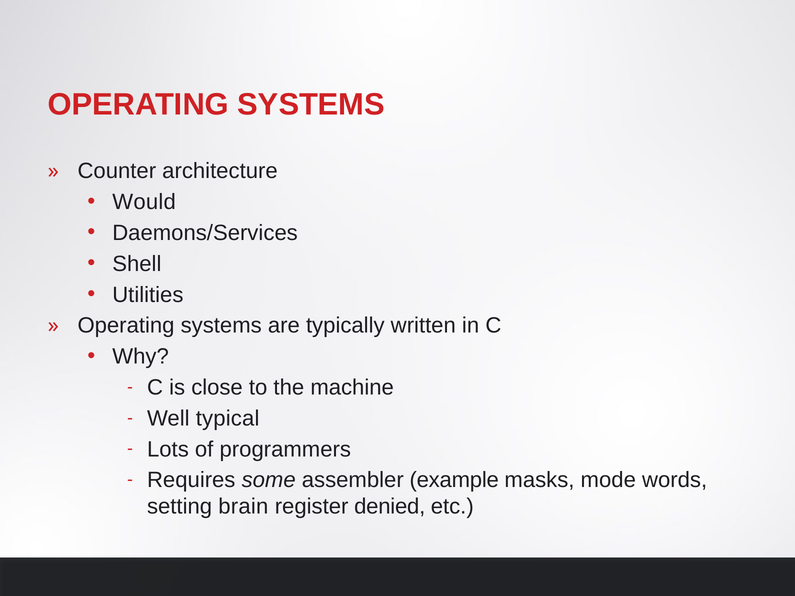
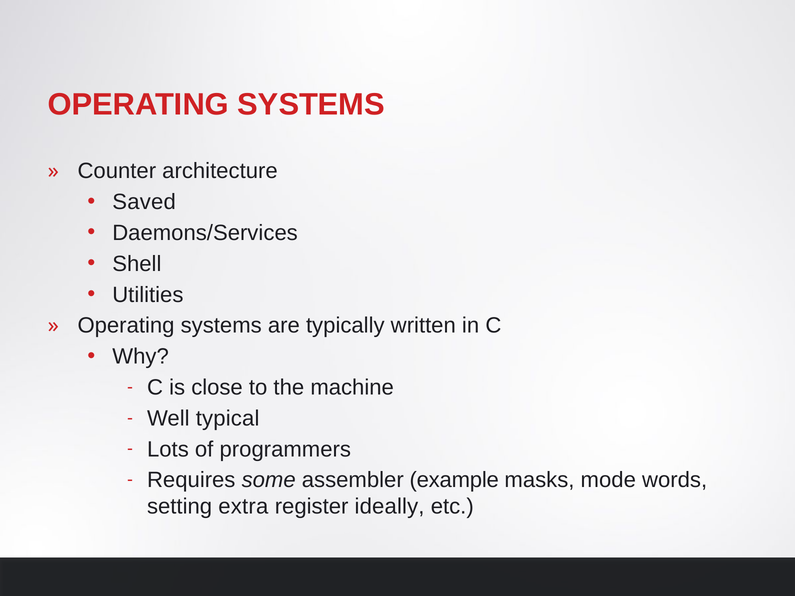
Would: Would -> Saved
brain: brain -> extra
denied: denied -> ideally
